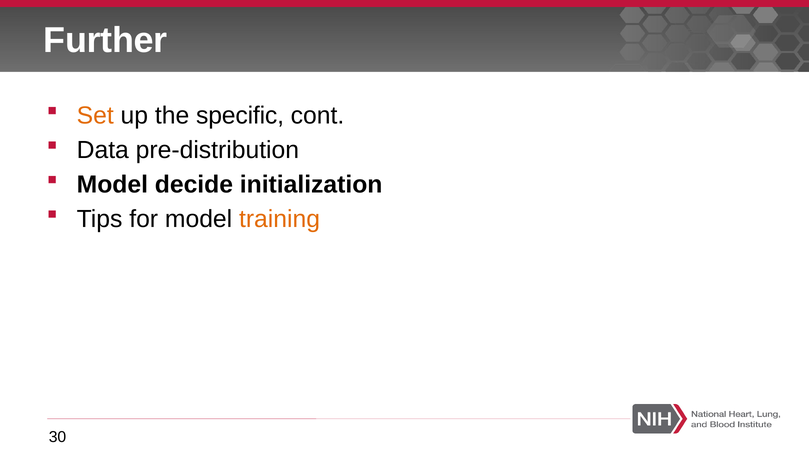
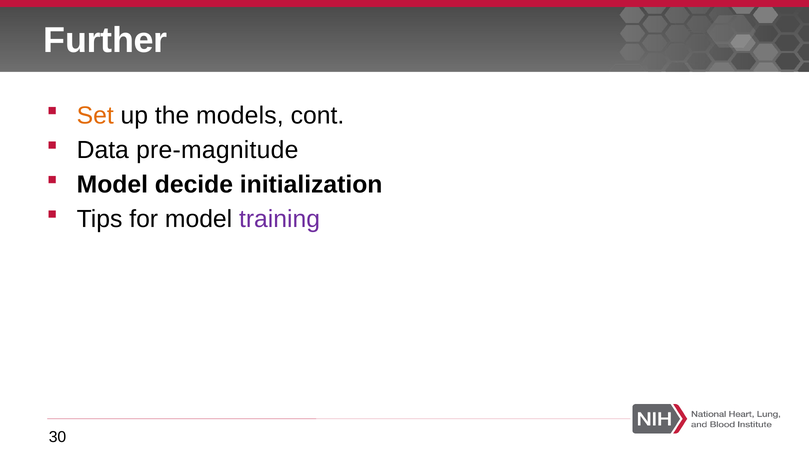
specific: specific -> models
pre-distribution: pre-distribution -> pre-magnitude
training colour: orange -> purple
